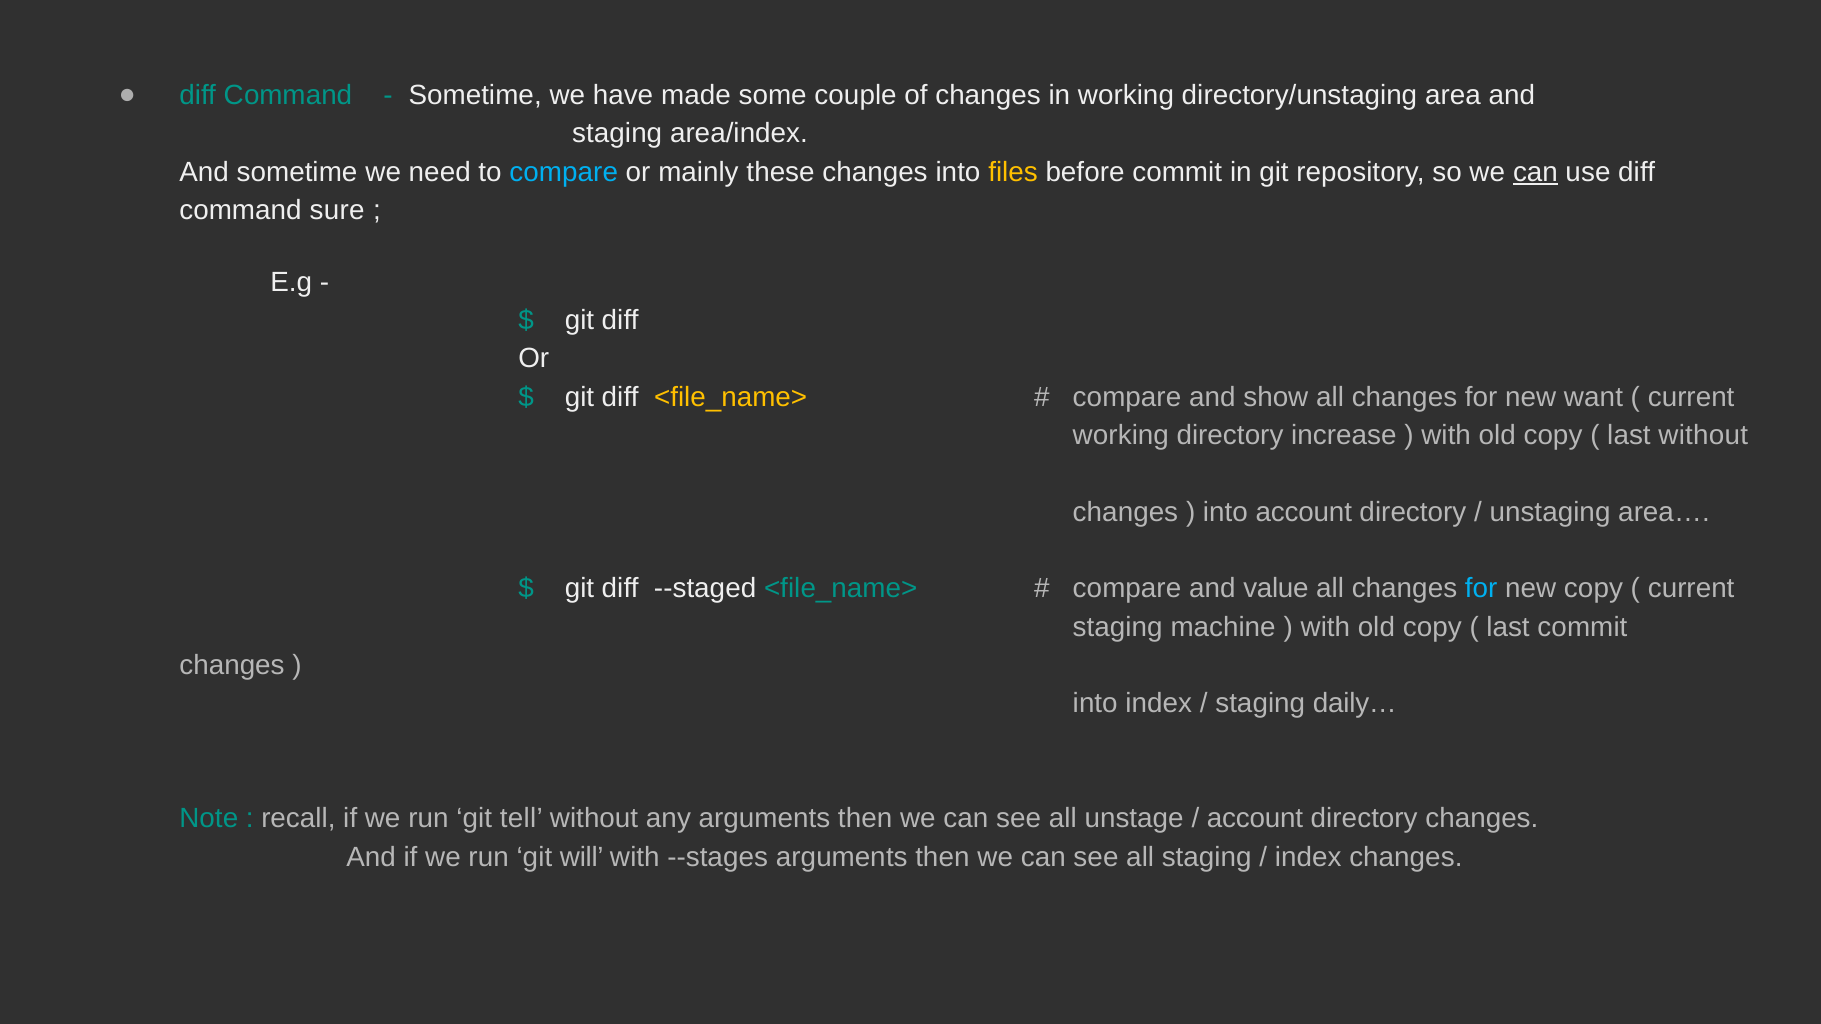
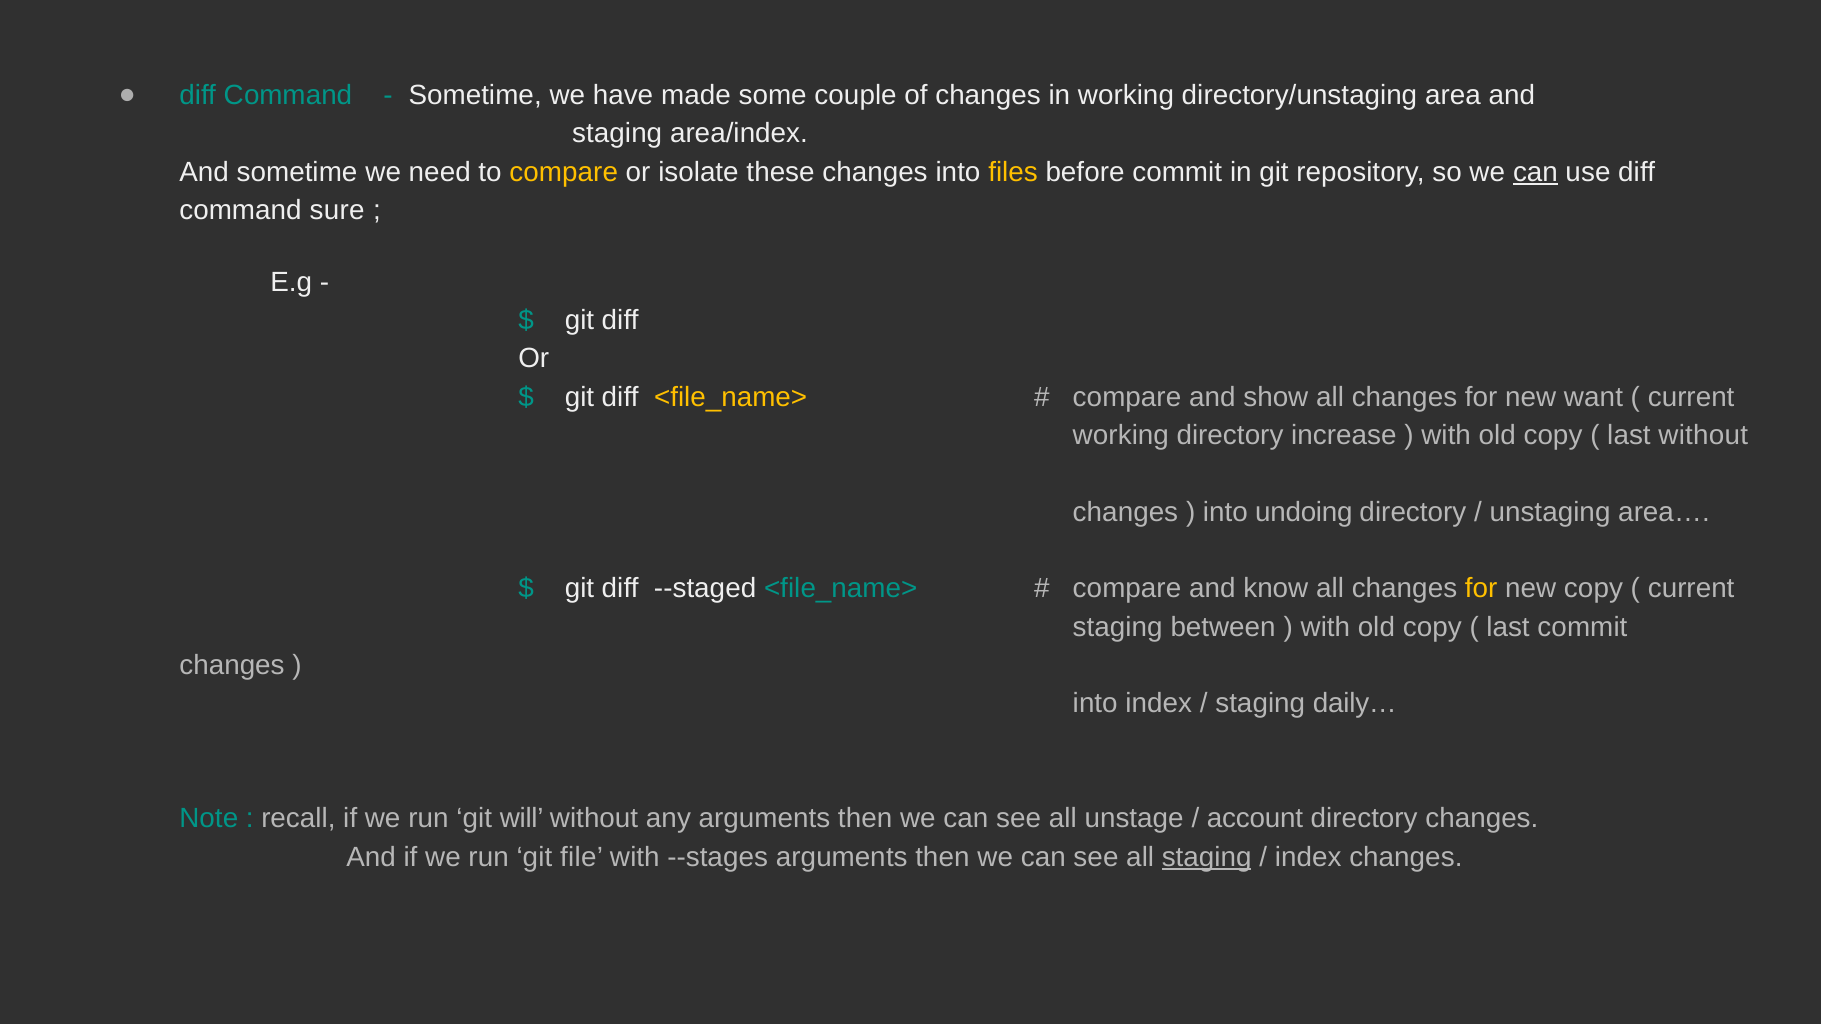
compare at (564, 172) colour: light blue -> yellow
mainly: mainly -> isolate
into account: account -> undoing
value: value -> know
for at (1481, 589) colour: light blue -> yellow
machine: machine -> between
tell: tell -> will
will: will -> file
staging at (1207, 857) underline: none -> present
